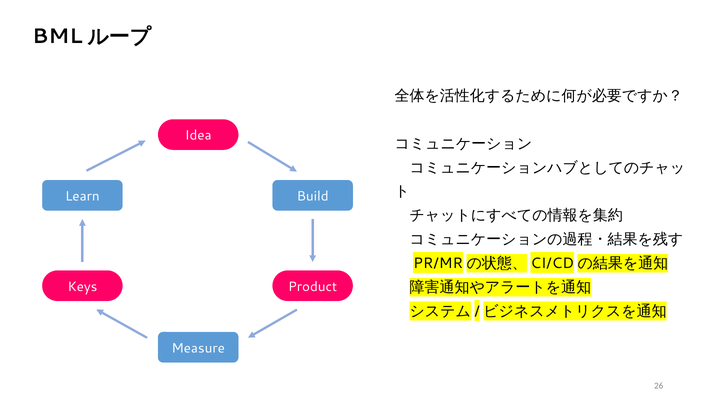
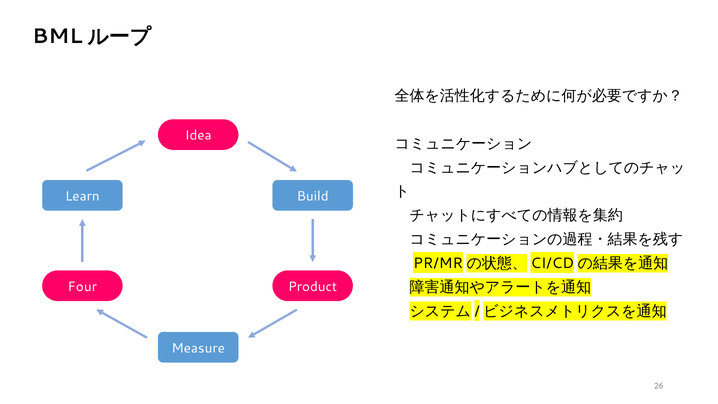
Keys: Keys -> Four
